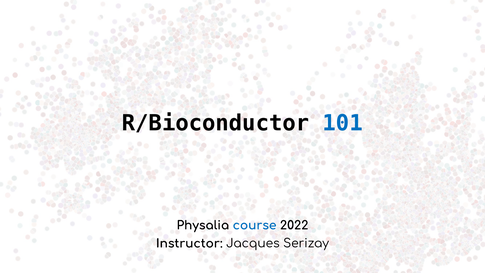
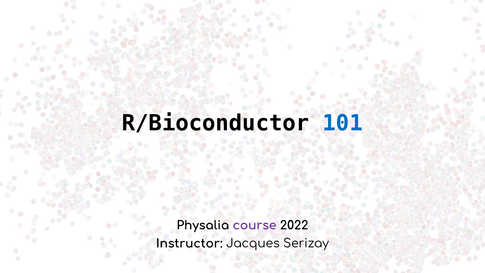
course colour: blue -> purple
